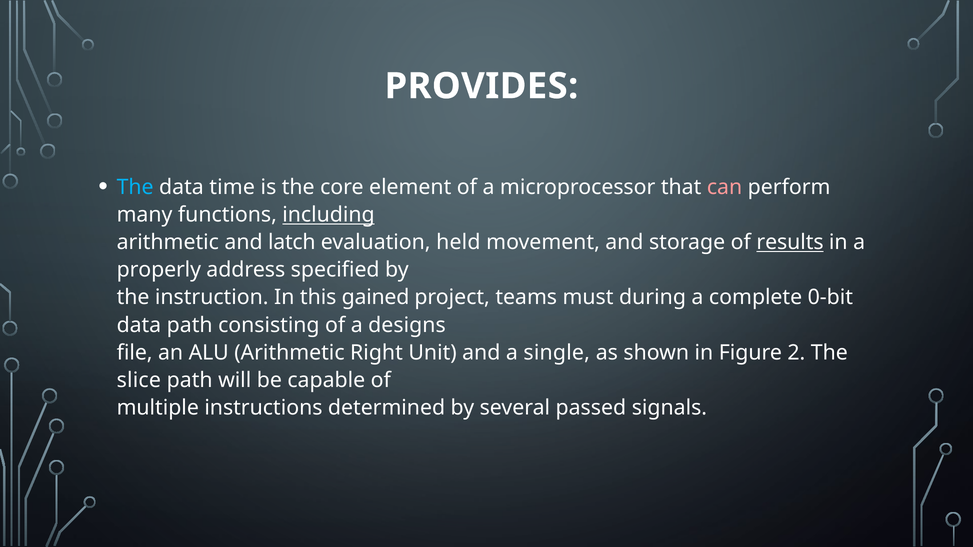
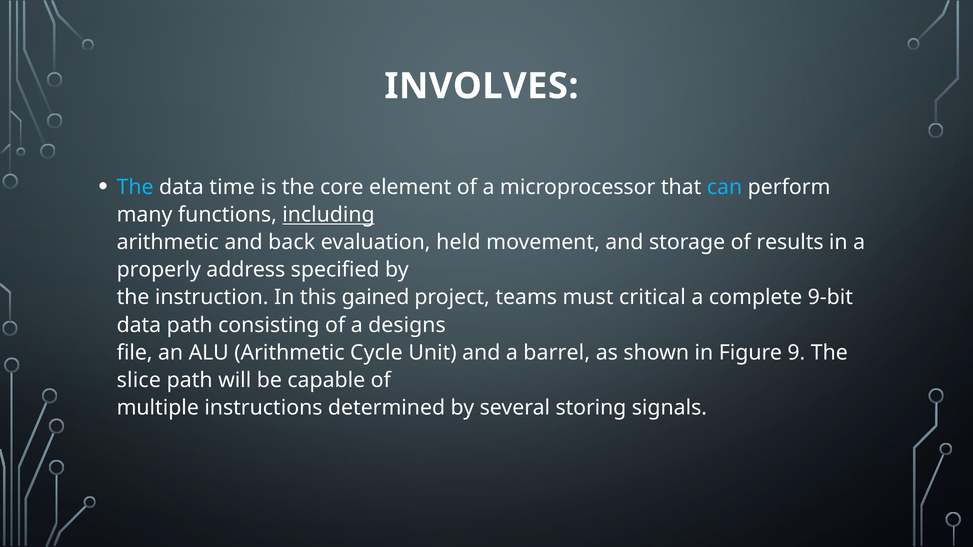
PROVIDES: PROVIDES -> INVOLVES
can colour: pink -> light blue
latch: latch -> back
results underline: present -> none
during: during -> critical
0-bit: 0-bit -> 9-bit
Right: Right -> Cycle
single: single -> barrel
2: 2 -> 9
passed: passed -> storing
